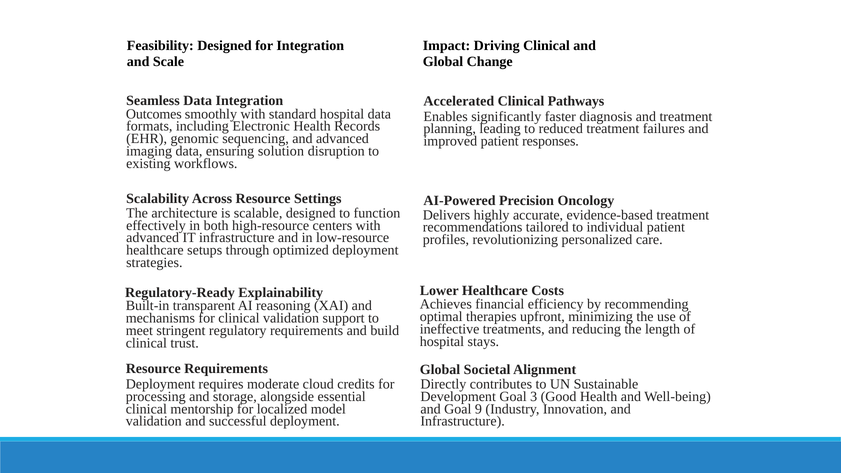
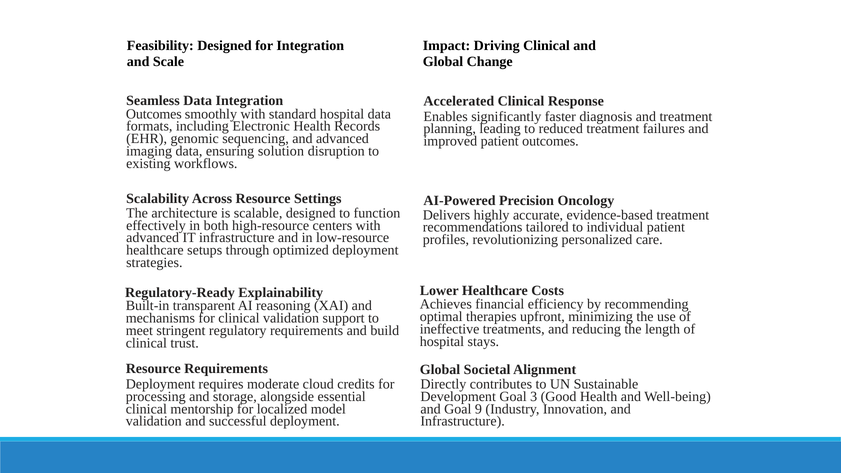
Pathways: Pathways -> Response
patient responses: responses -> outcomes
